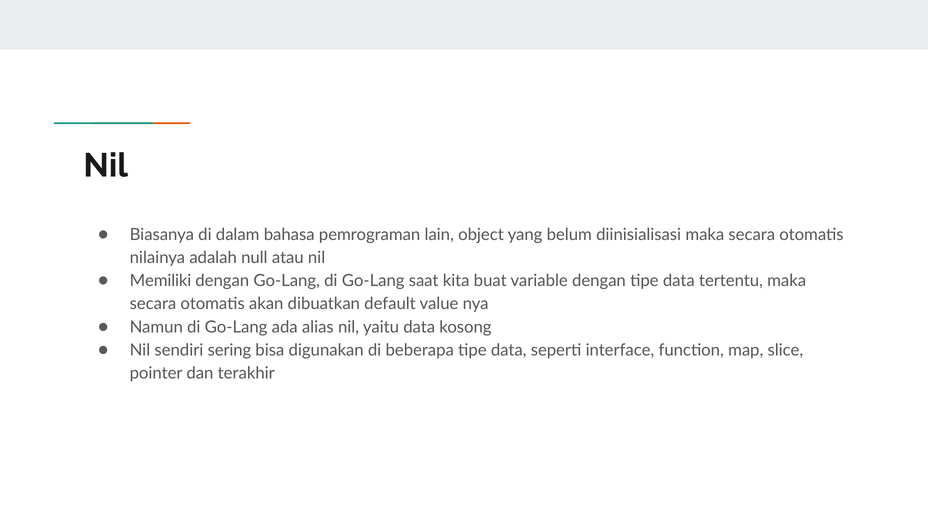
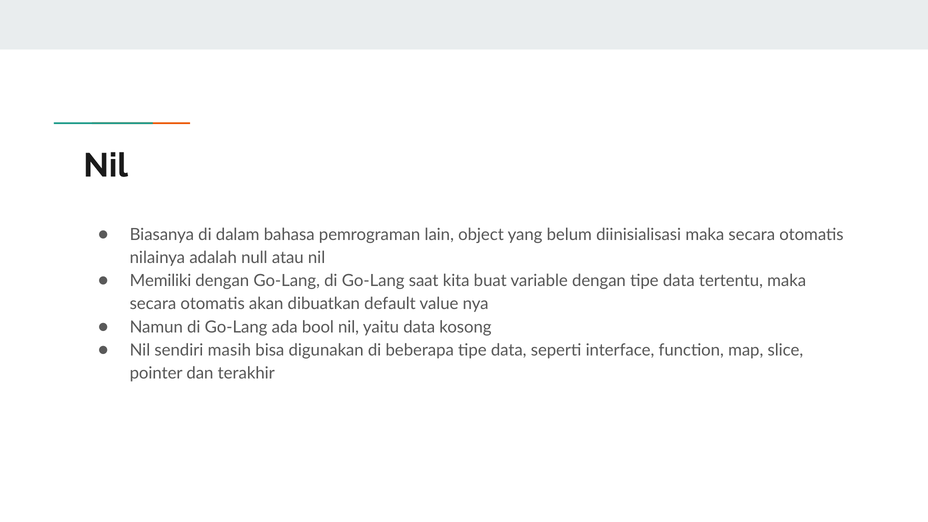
alias: alias -> bool
sering: sering -> masih
